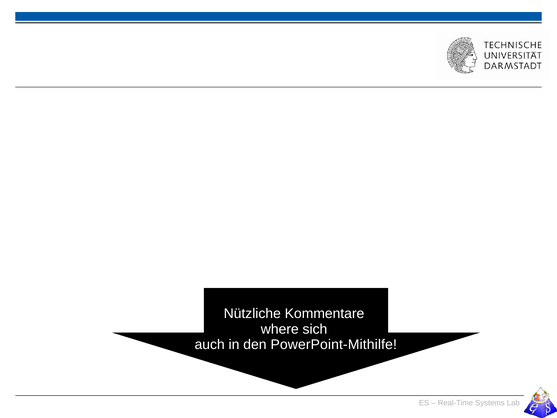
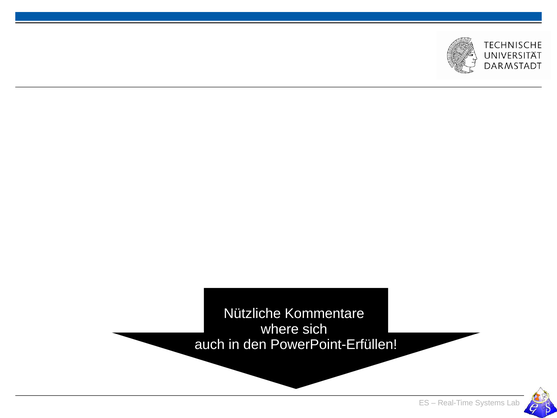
PowerPoint-Mithilfe: PowerPoint-Mithilfe -> PowerPoint-Erfüllen
